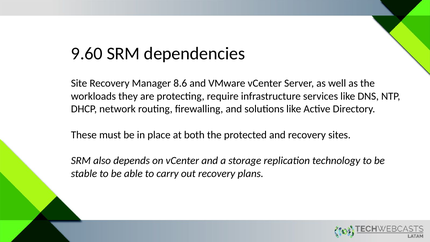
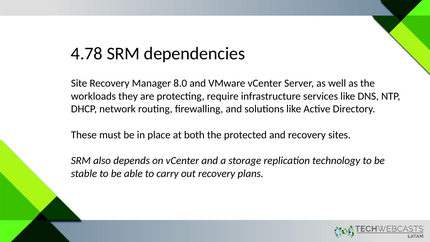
9.60: 9.60 -> 4.78
8.6: 8.6 -> 8.0
